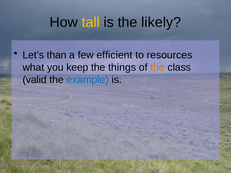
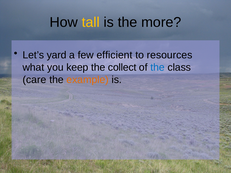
likely: likely -> more
than: than -> yard
things: things -> collect
the at (158, 67) colour: orange -> blue
valid: valid -> care
example colour: blue -> orange
